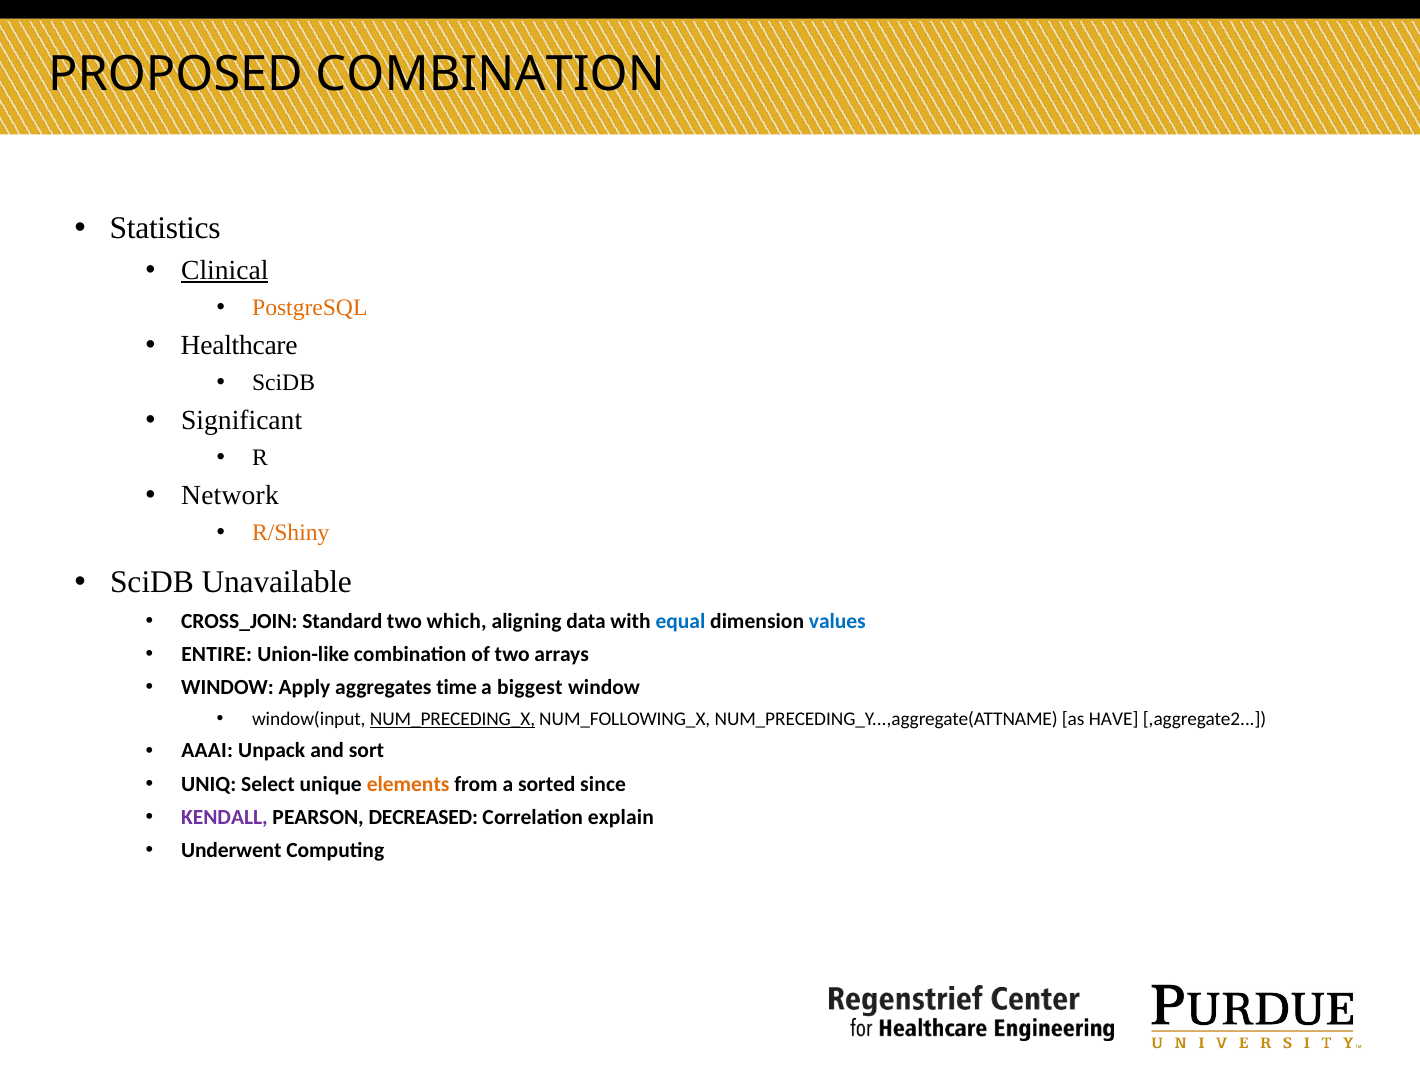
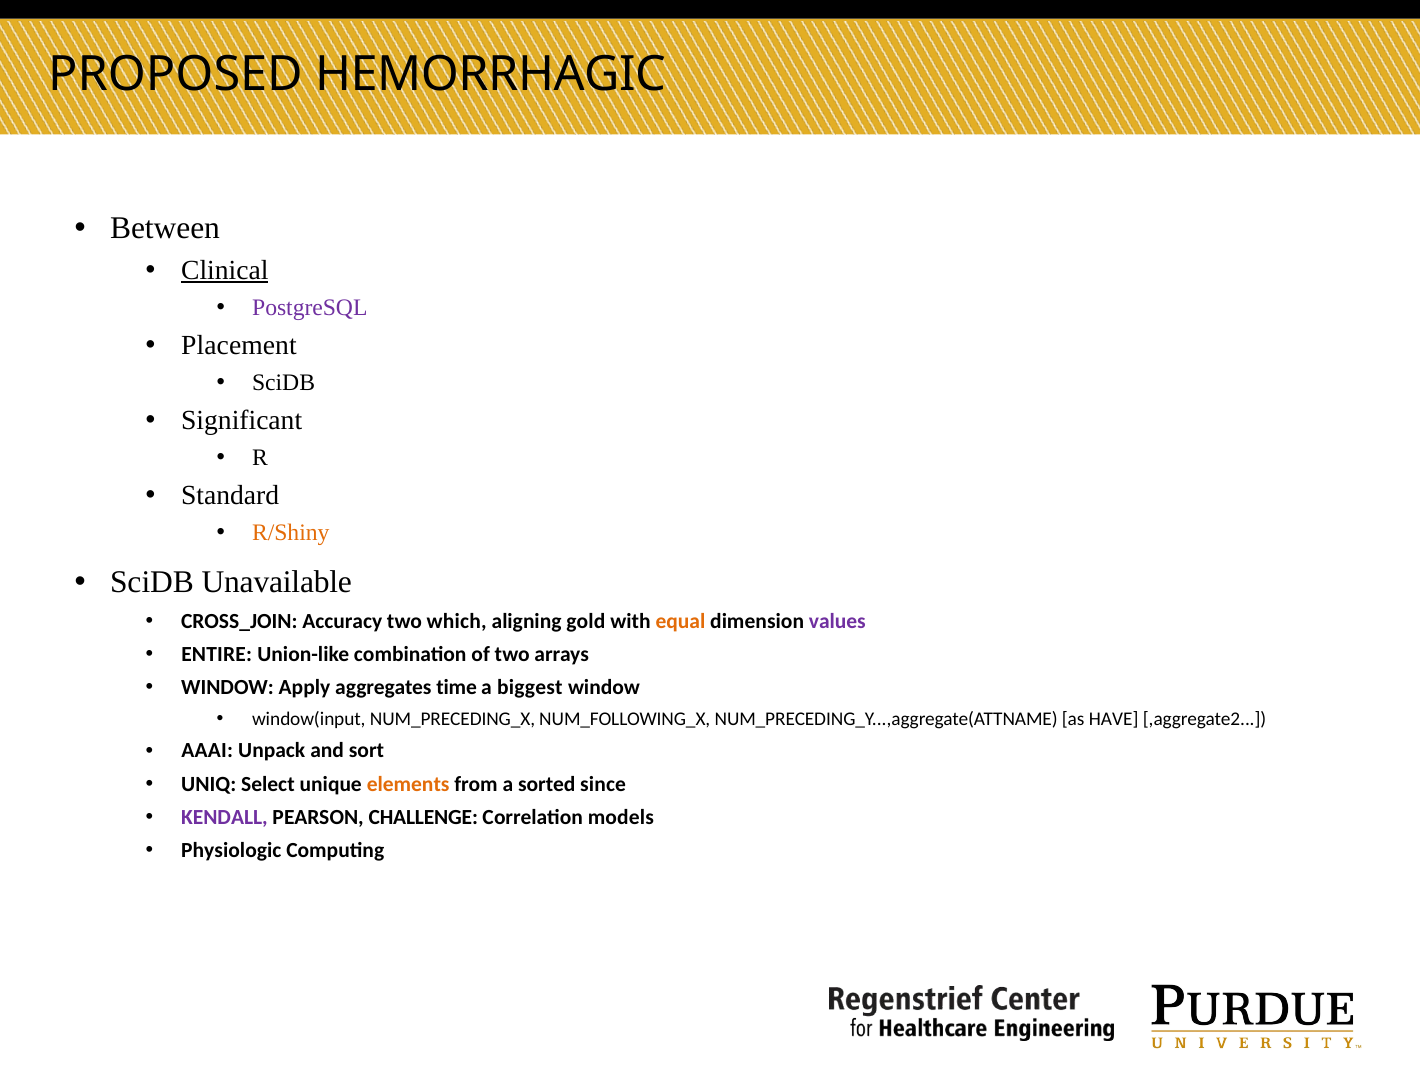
PROPOSED COMBINATION: COMBINATION -> HEMORRHAGIC
Statistics: Statistics -> Between
PostgreSQL colour: orange -> purple
Healthcare: Healthcare -> Placement
Network: Network -> Standard
Standard: Standard -> Accuracy
data: data -> gold
equal colour: blue -> orange
values colour: blue -> purple
NUM_PRECEDING_X underline: present -> none
DECREASED: DECREASED -> CHALLENGE
explain: explain -> models
Underwent: Underwent -> Physiologic
